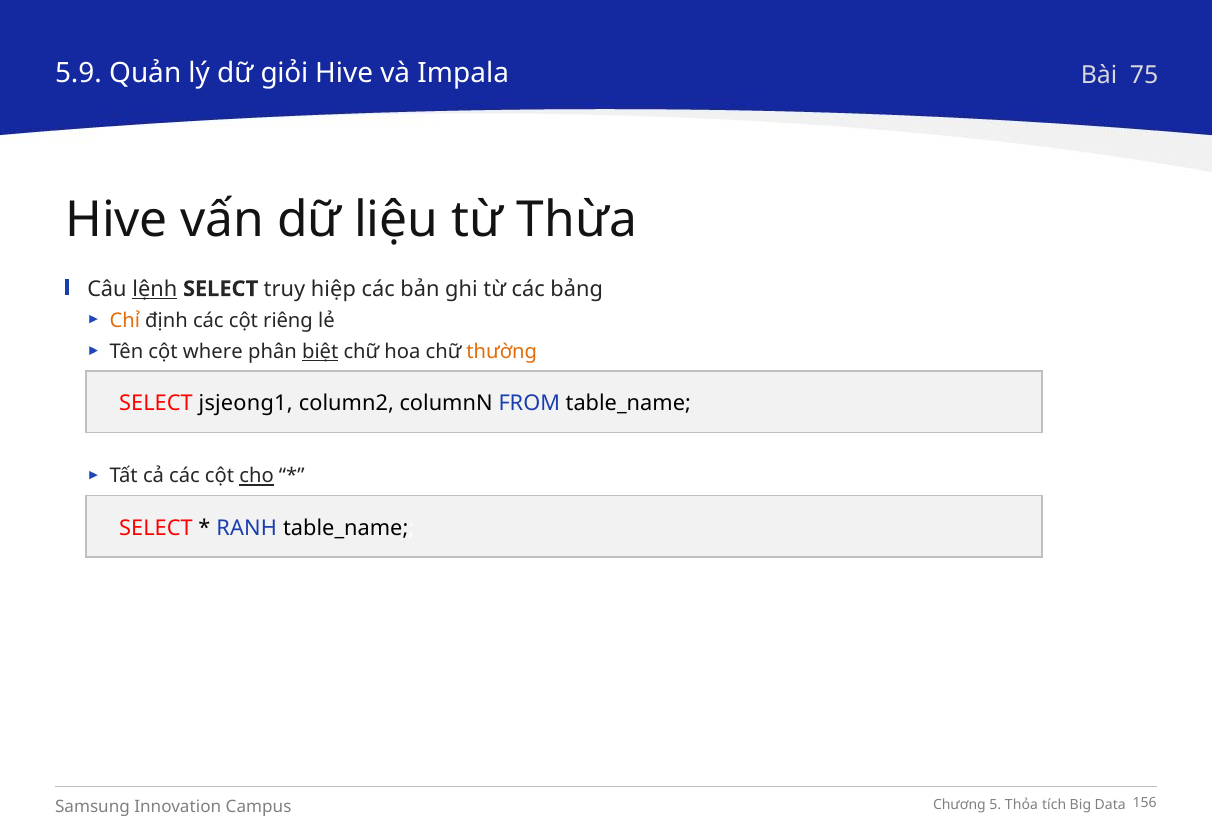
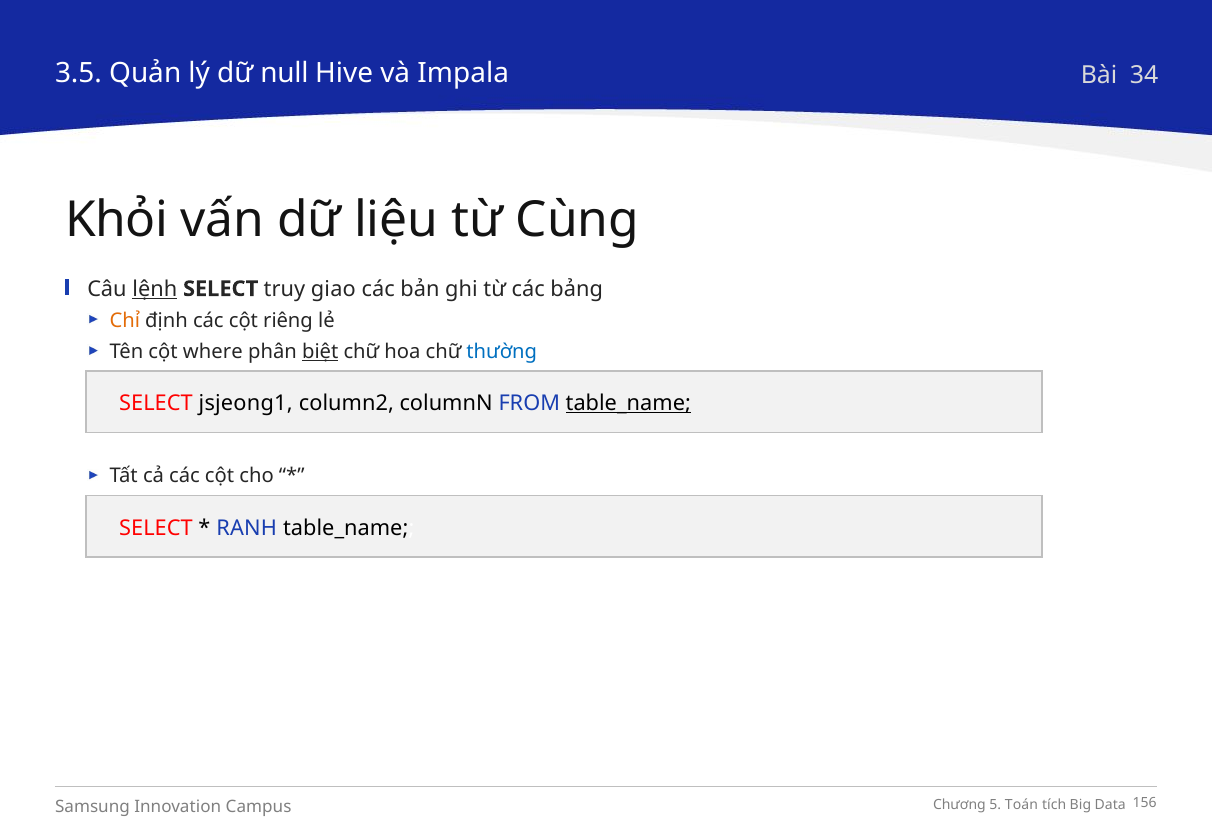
5.9: 5.9 -> 3.5
giỏi: giỏi -> null
75: 75 -> 34
Hive at (117, 220): Hive -> Khỏi
Thừa: Thừa -> Cùng
hiệp: hiệp -> giao
thường colour: orange -> blue
table_name at (628, 403) underline: none -> present
cho underline: present -> none
Thỏa: Thỏa -> Toán
